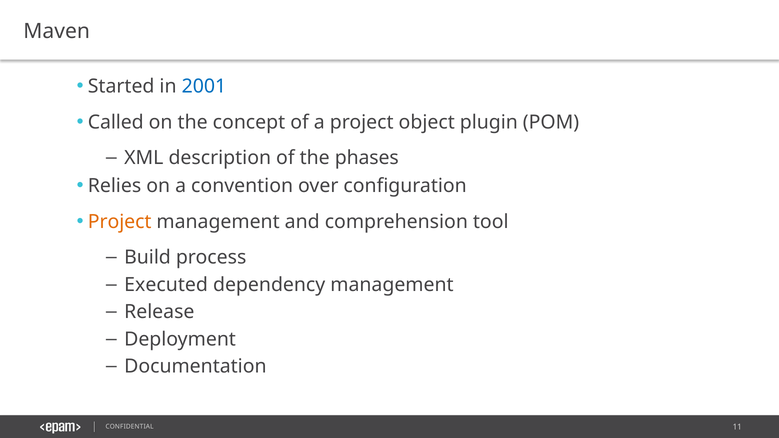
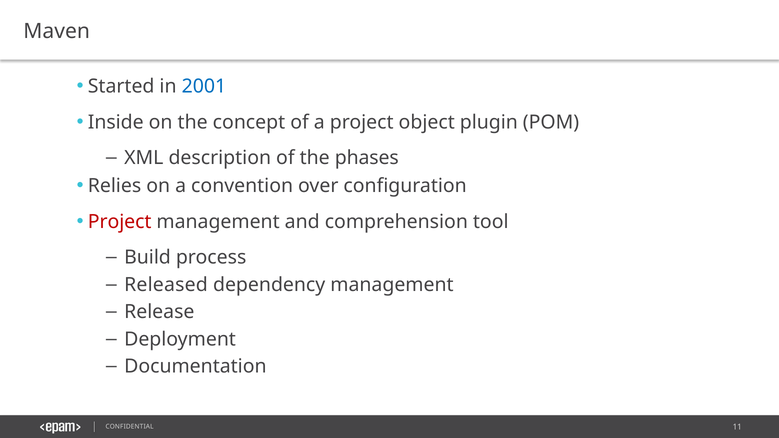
Called: Called -> Inside
Project at (120, 222) colour: orange -> red
Executed: Executed -> Released
